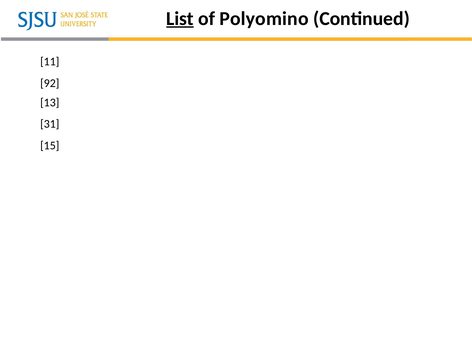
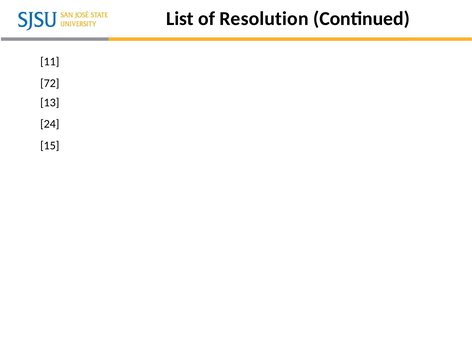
List underline: present -> none
Polyomino: Polyomino -> Resolution
92: 92 -> 72
31: 31 -> 24
